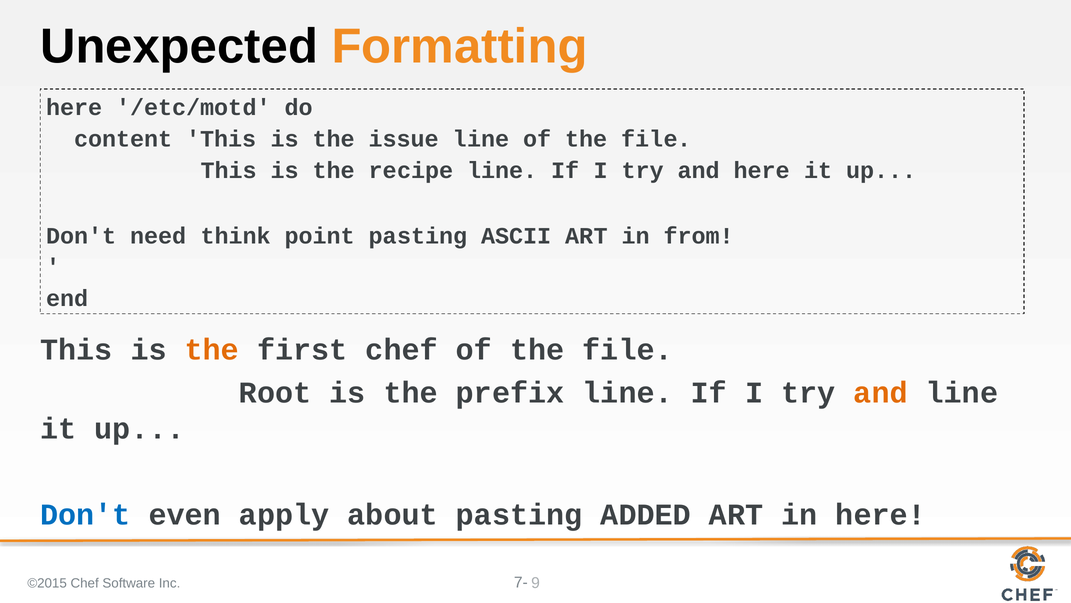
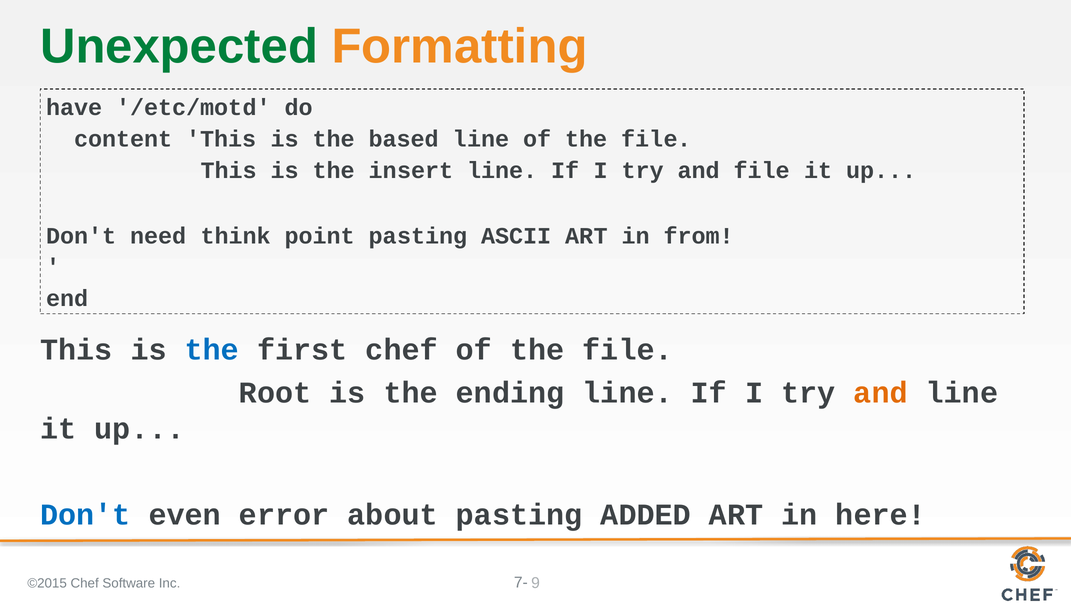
Unexpected colour: black -> green
here at (74, 108): here -> have
issue: issue -> based
recipe: recipe -> insert
and here: here -> file
the at (212, 350) colour: orange -> blue
prefix: prefix -> ending
apply: apply -> error
